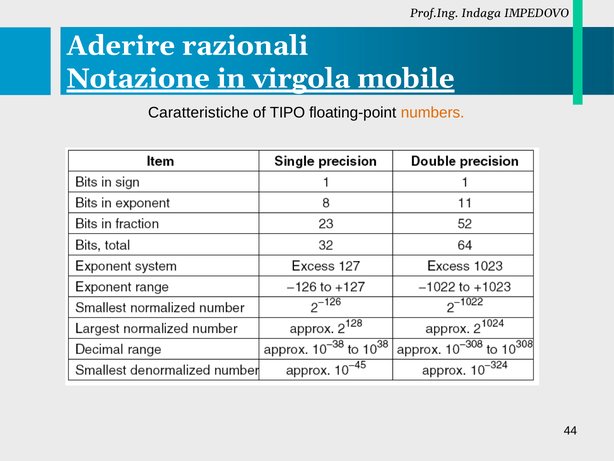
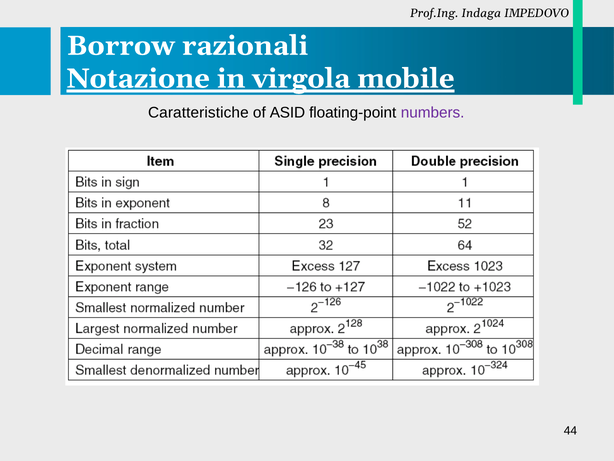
Aderire: Aderire -> Borrow
TIPO: TIPO -> ASID
numbers colour: orange -> purple
